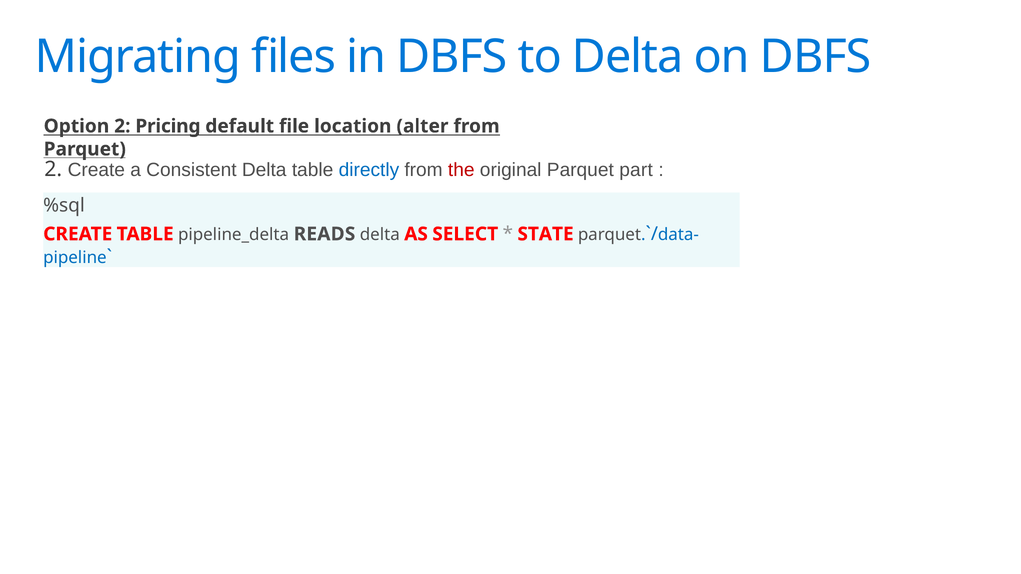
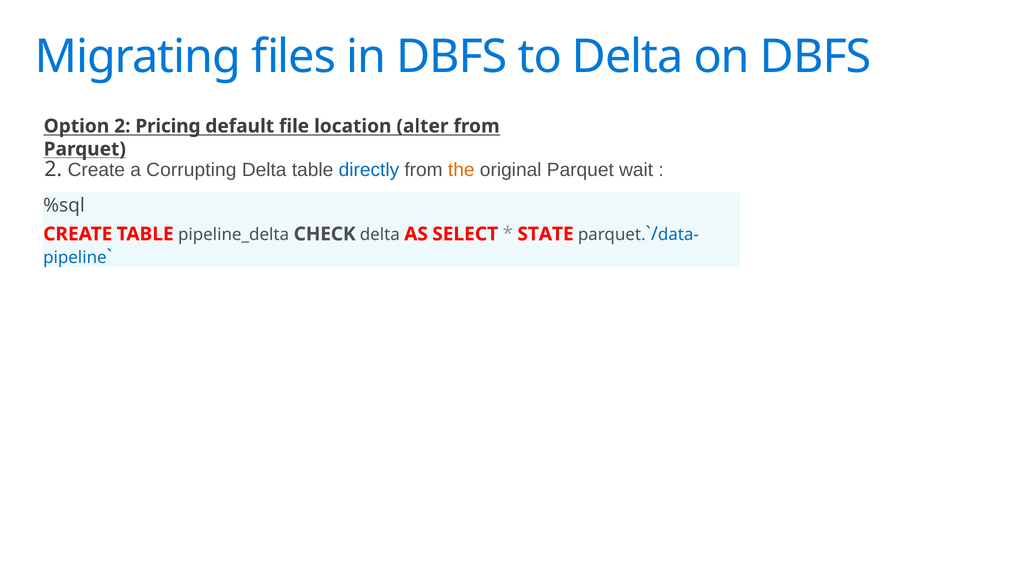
Consistent: Consistent -> Corrupting
the colour: red -> orange
part: part -> wait
READS: READS -> CHECK
